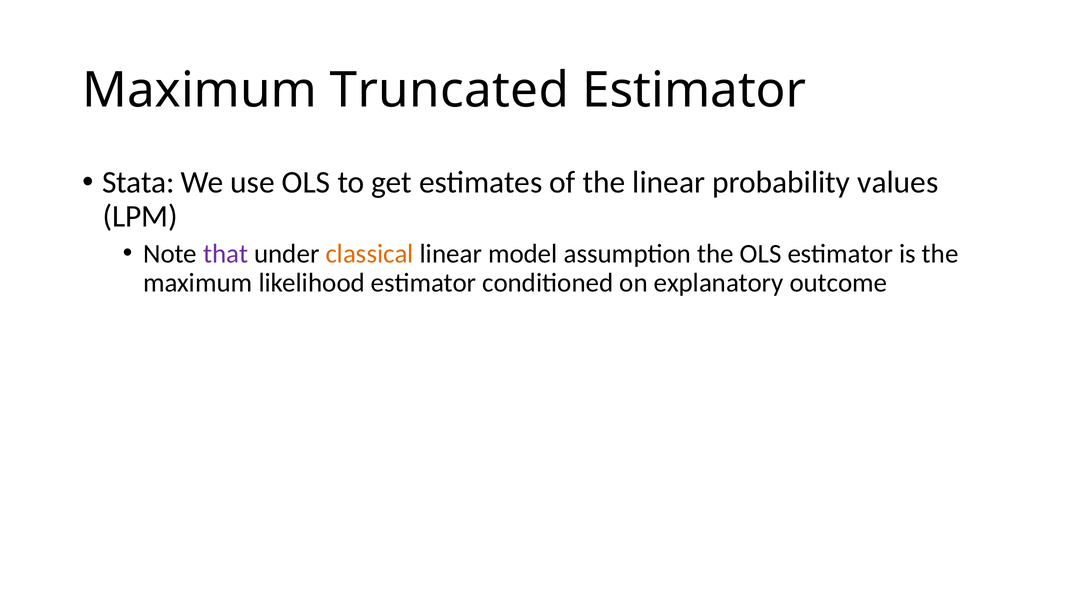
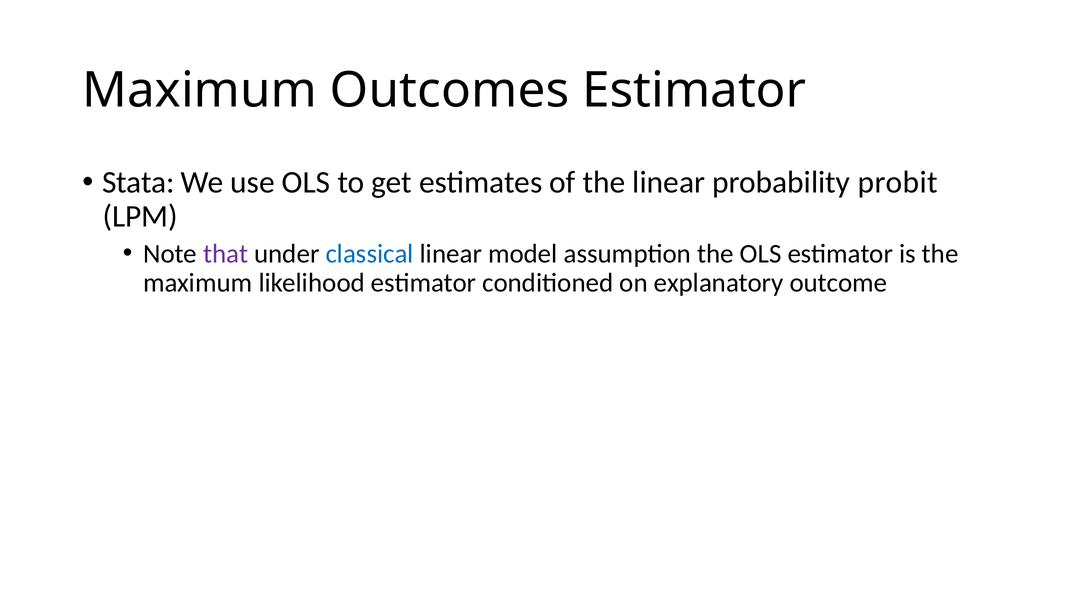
Truncated: Truncated -> Outcomes
values: values -> probit
classical colour: orange -> blue
